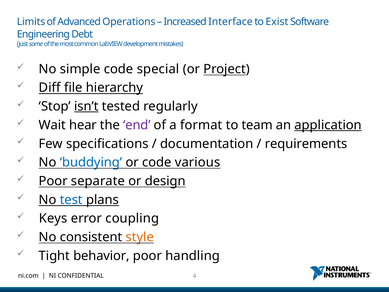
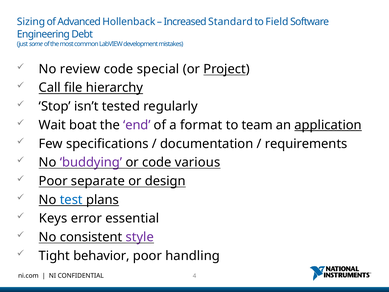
Limits: Limits -> Sizing
Operations: Operations -> Hollenback
Interface: Interface -> Standard
Exist: Exist -> Field
simple: simple -> review
Diff: Diff -> Call
isn’t underline: present -> none
hear: hear -> boat
buddying colour: blue -> purple
coupling: coupling -> essential
style colour: orange -> purple
